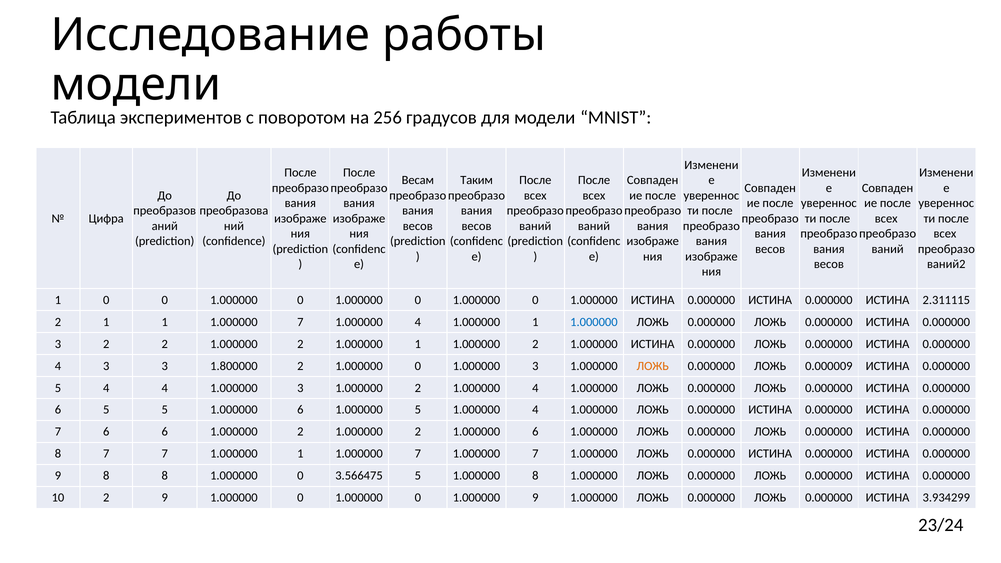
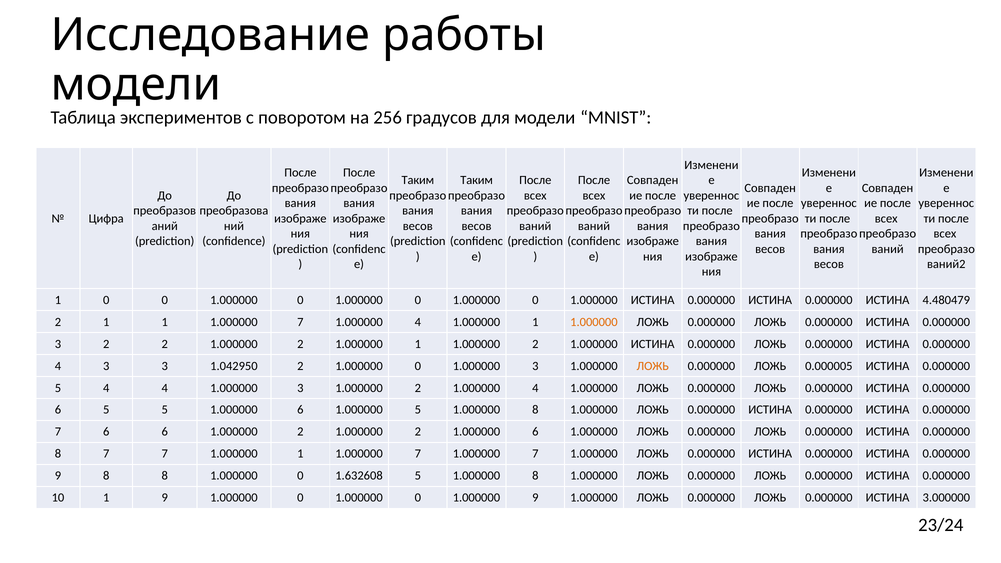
Весам at (418, 180): Весам -> Таким
2.311115: 2.311115 -> 4.480479
1.000000 at (594, 322) colour: blue -> orange
1.800000: 1.800000 -> 1.042950
0.000009: 0.000009 -> 0.000005
1.000000 5 1.000000 4: 4 -> 8
3.566475: 3.566475 -> 1.632608
10 2: 2 -> 1
3.934299: 3.934299 -> 3.000000
